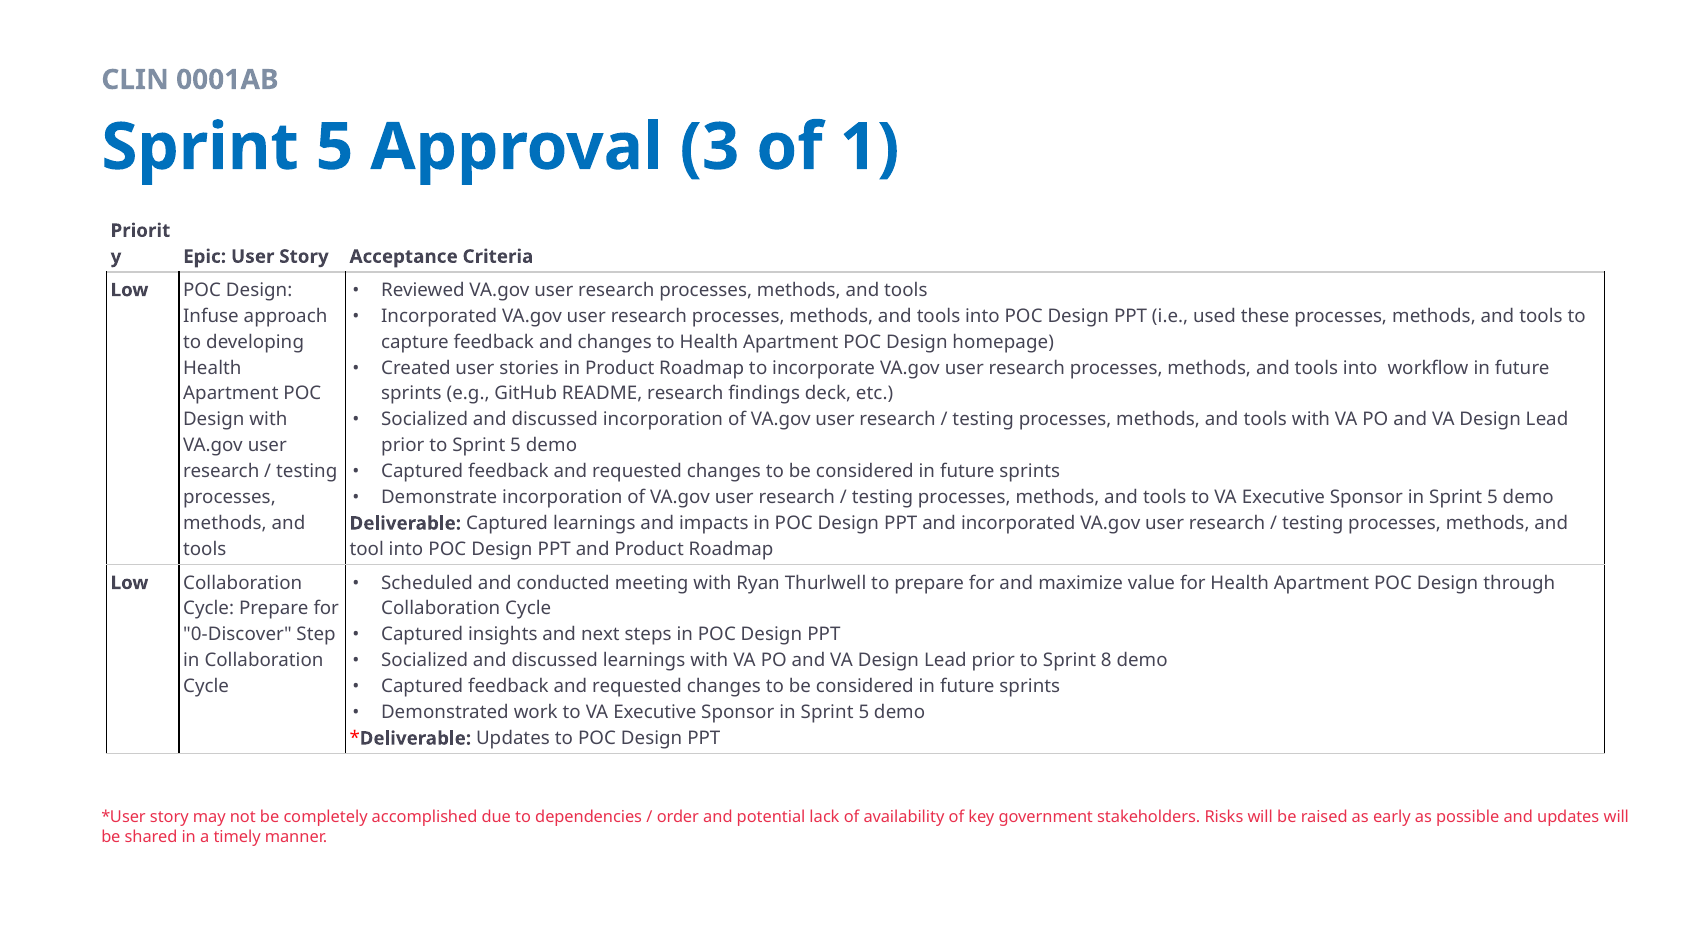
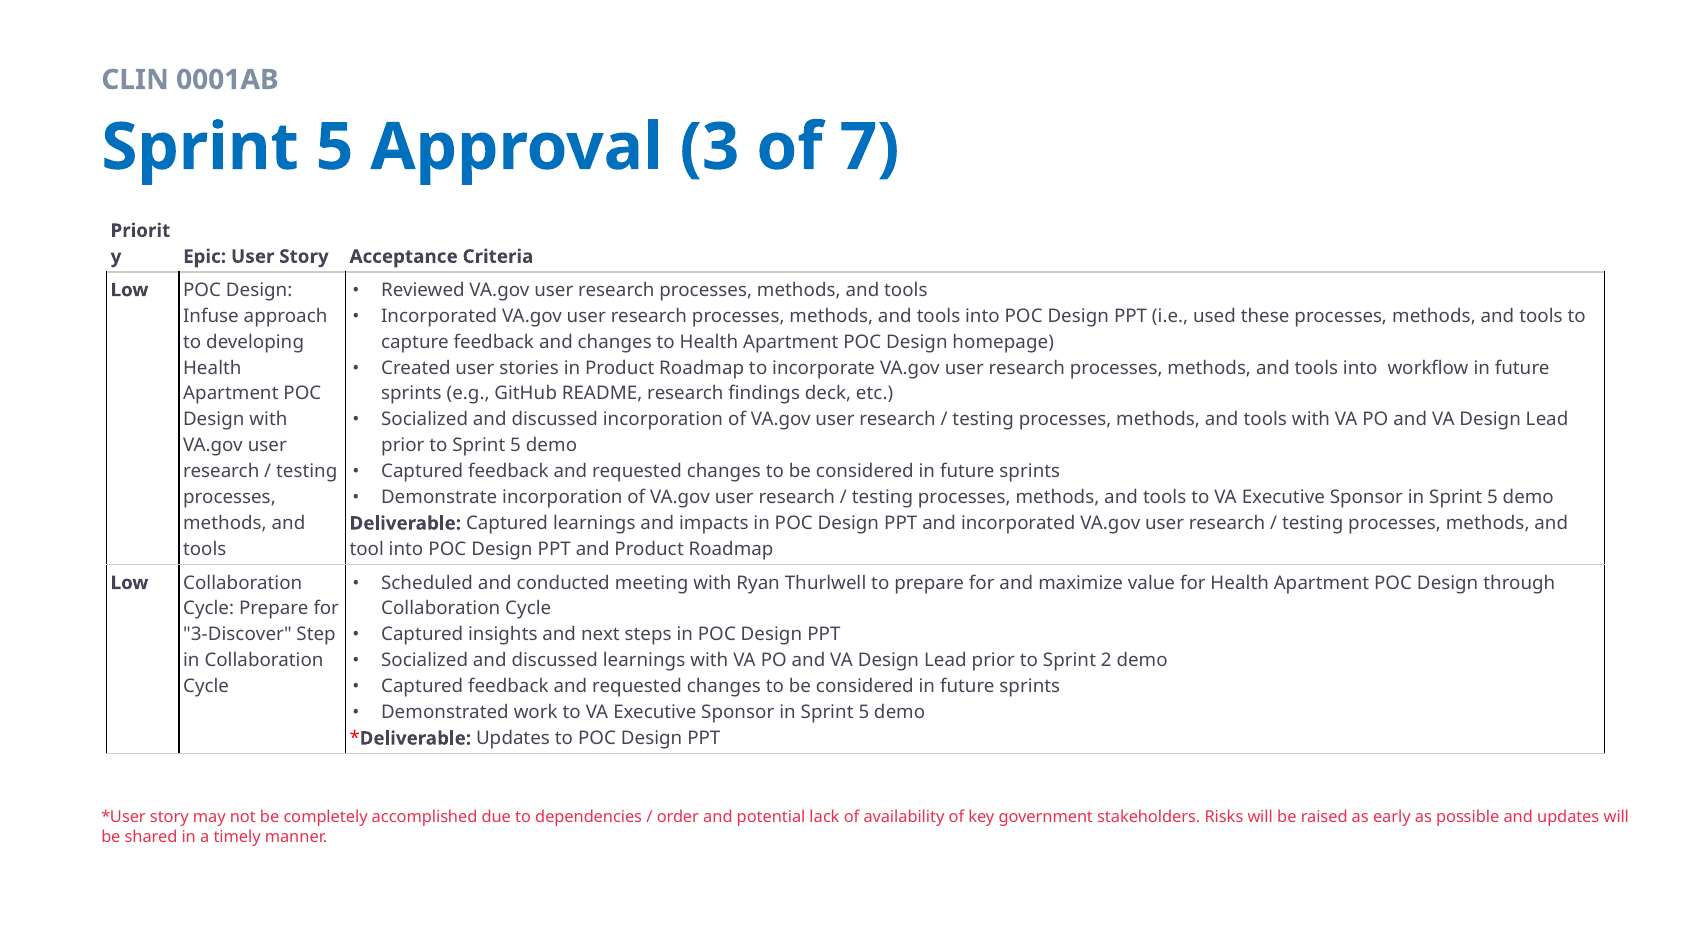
1: 1 -> 7
0-Discover: 0-Discover -> 3-Discover
8: 8 -> 2
